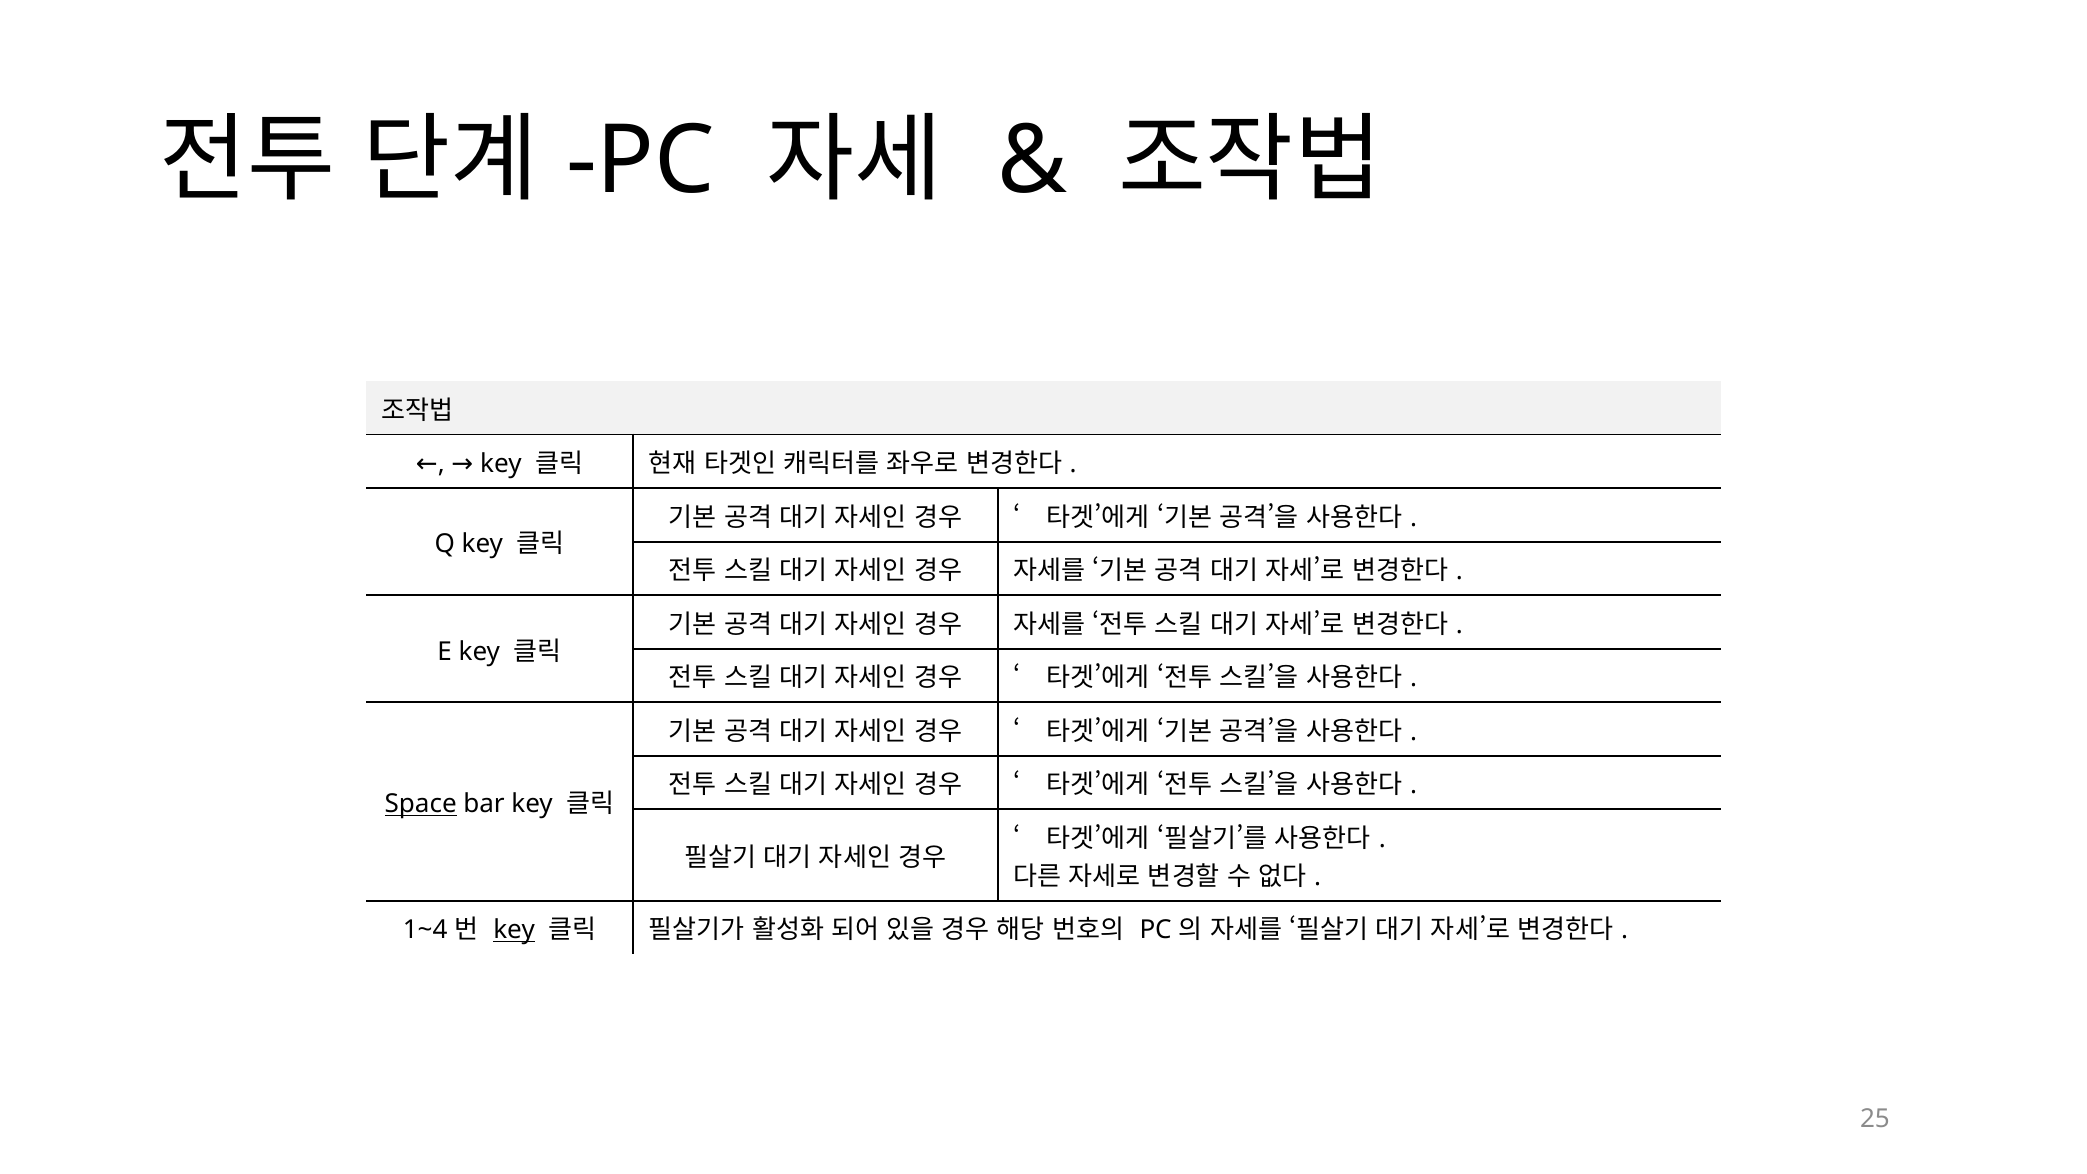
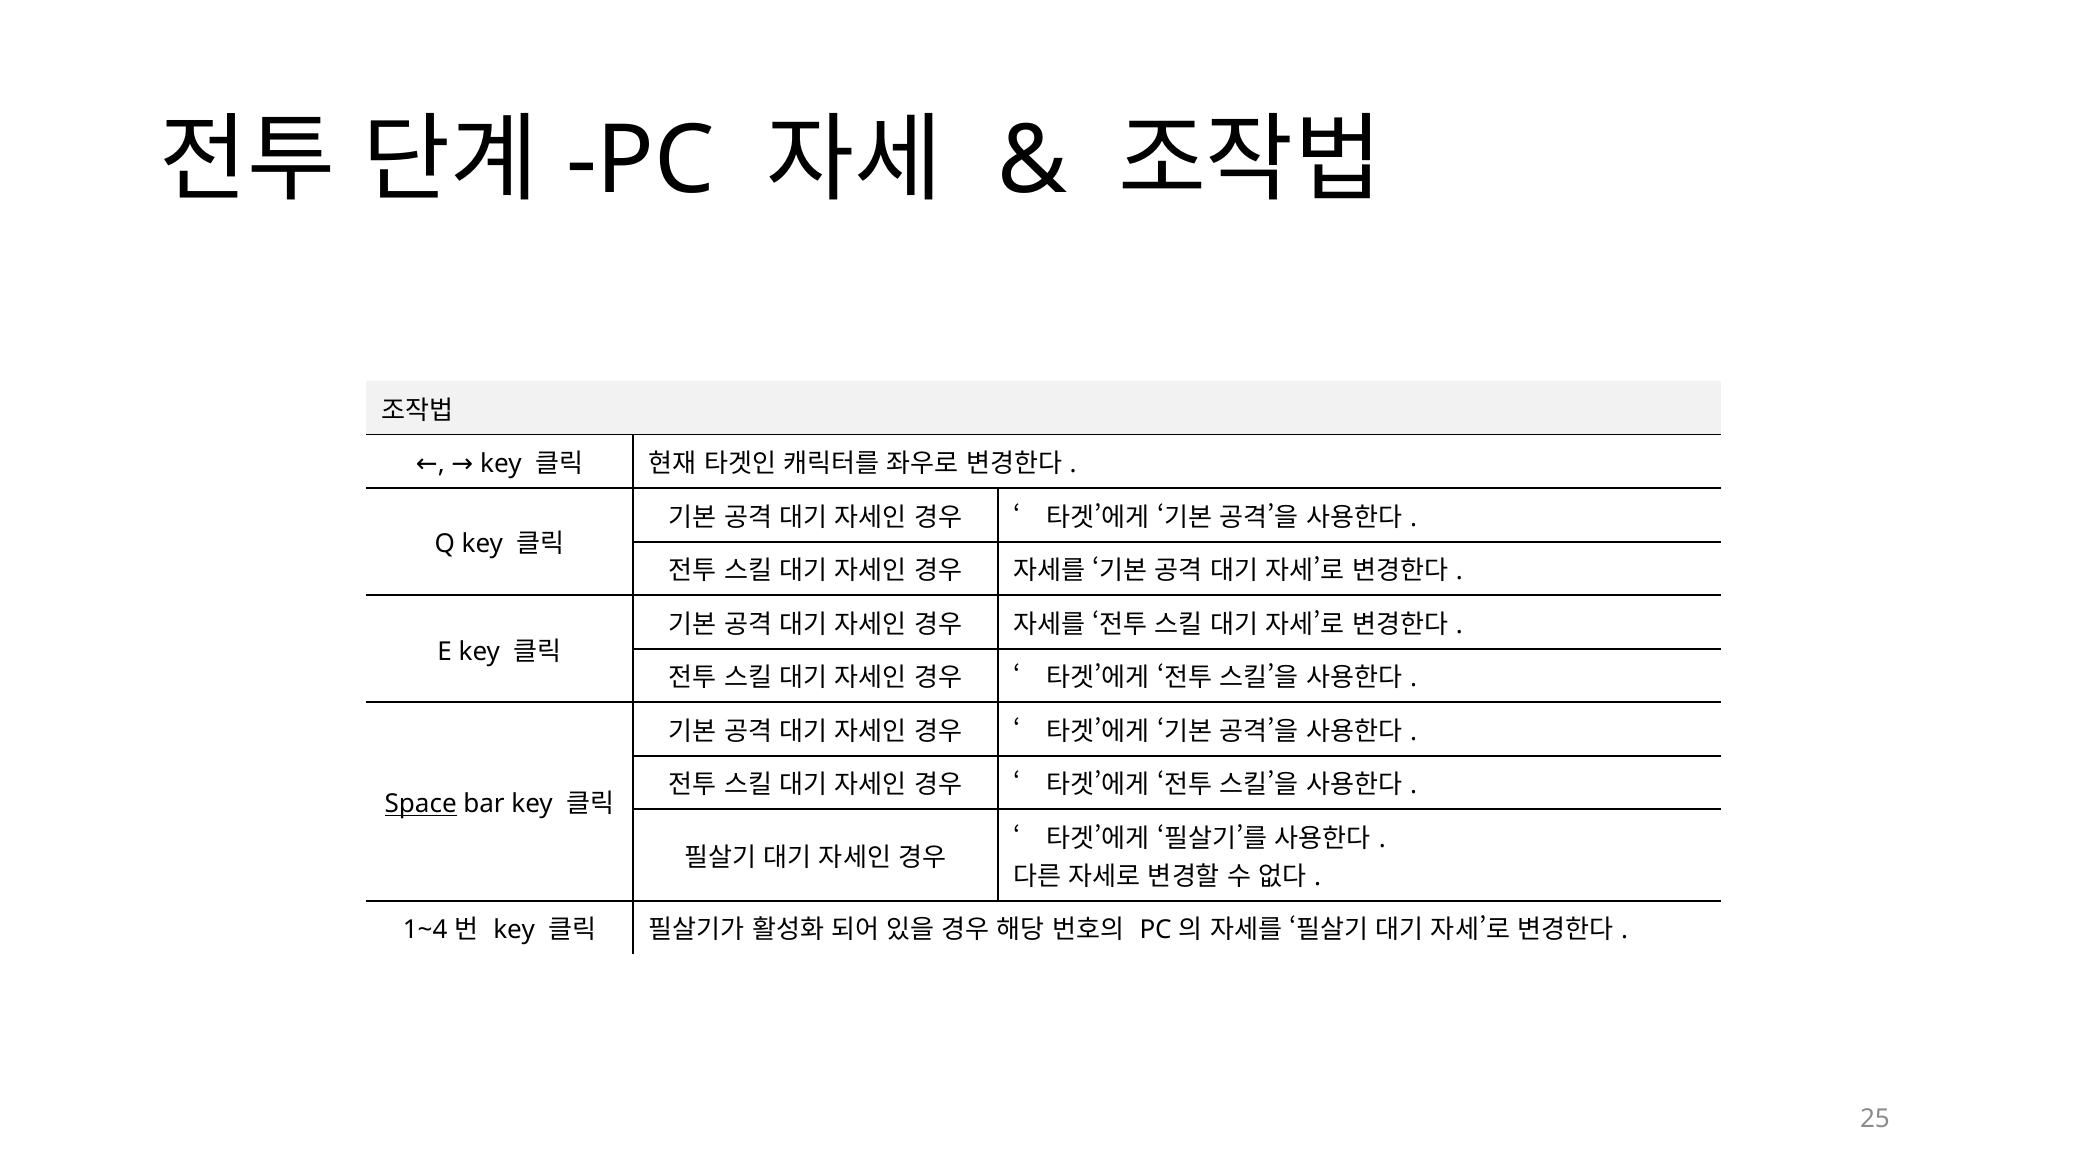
key at (514, 930) underline: present -> none
